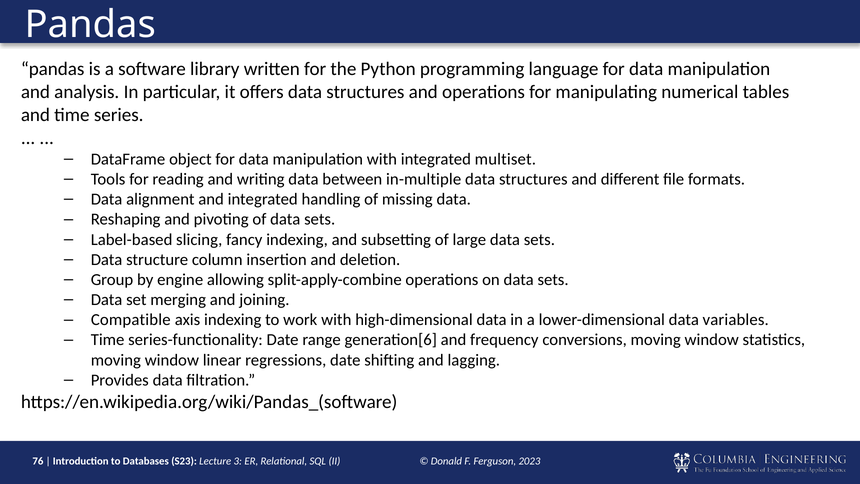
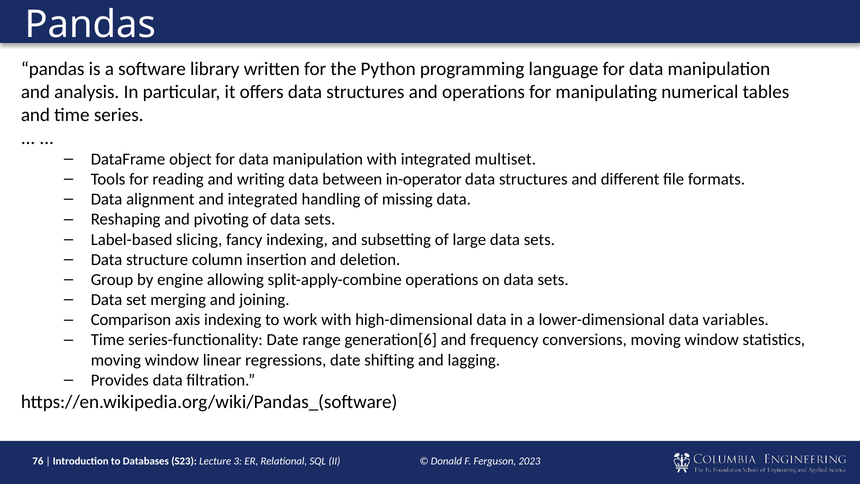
in-multiple: in-multiple -> in-operator
Compatible: Compatible -> Comparison
